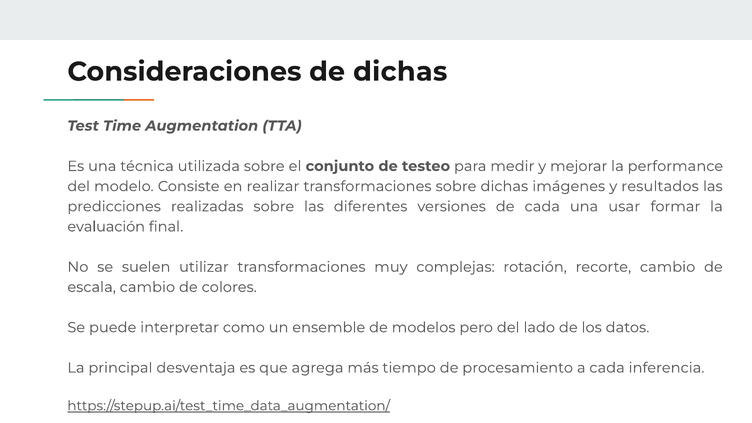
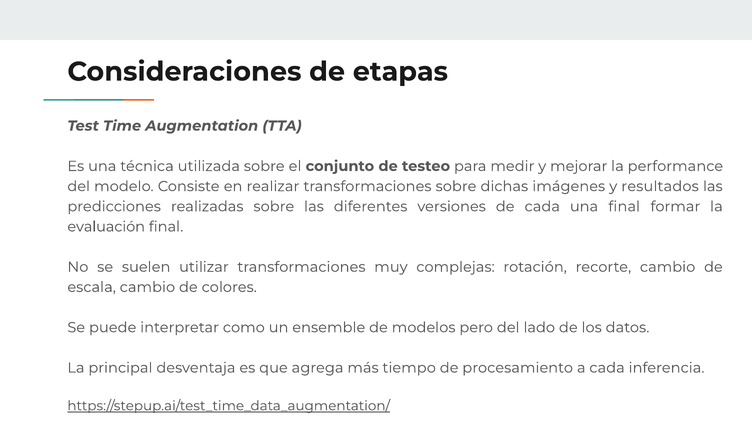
de dichas: dichas -> etapas
una usar: usar -> final
